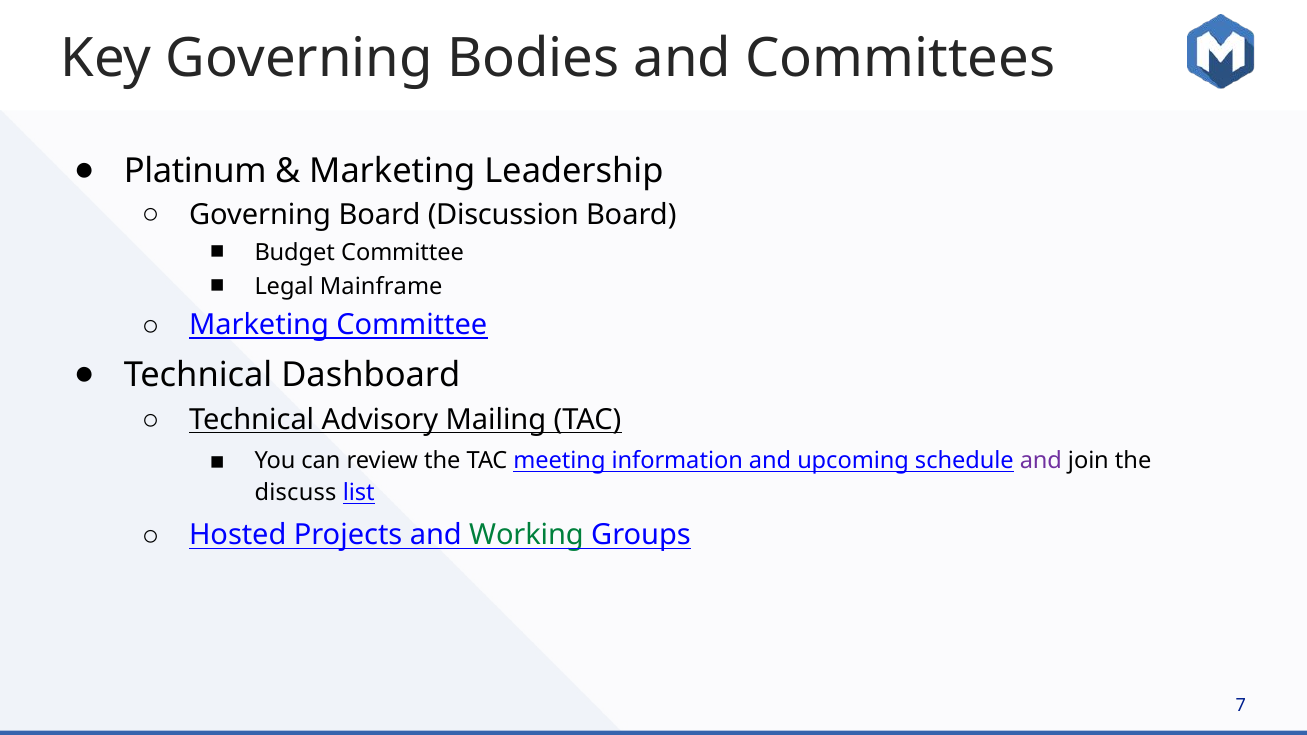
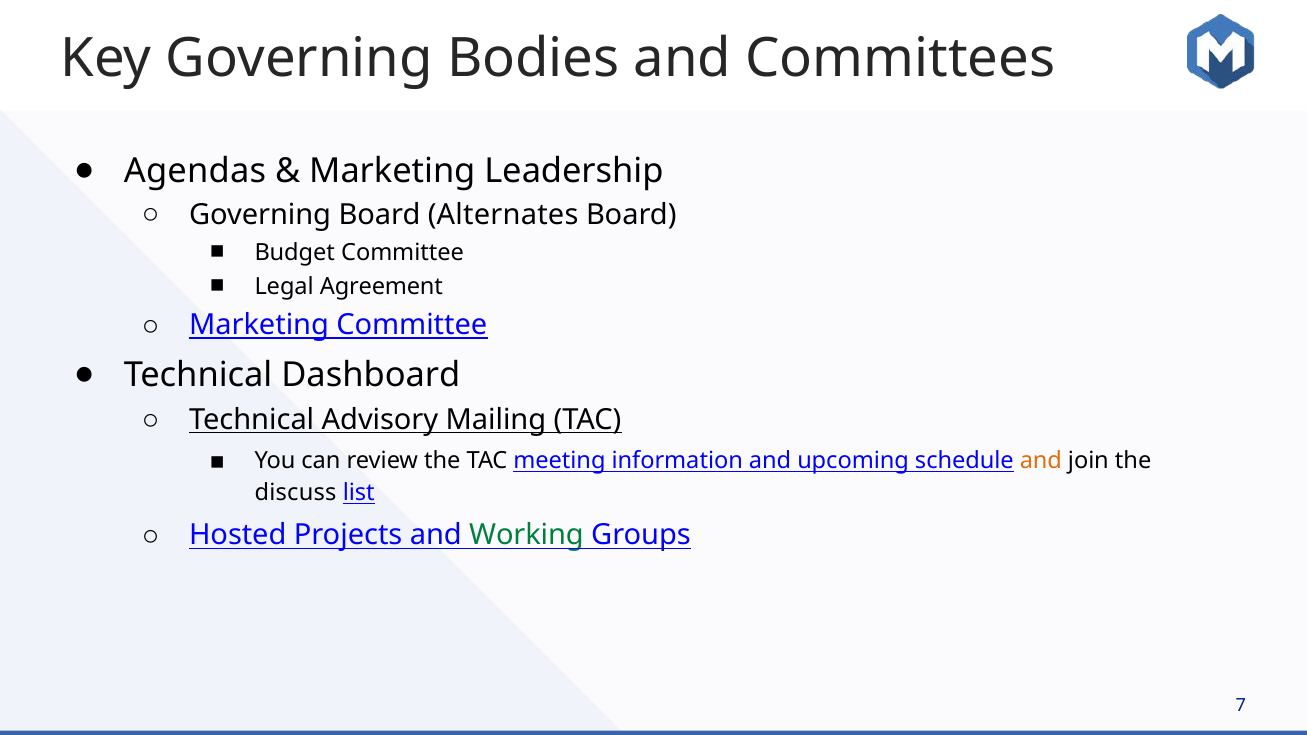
Platinum: Platinum -> Agendas
Discussion: Discussion -> Alternates
Mainframe: Mainframe -> Agreement
and at (1041, 461) colour: purple -> orange
